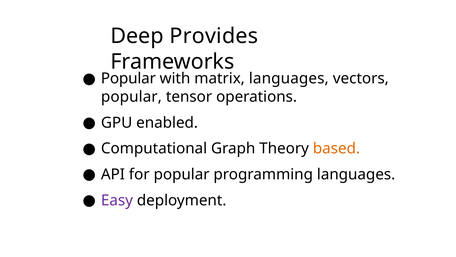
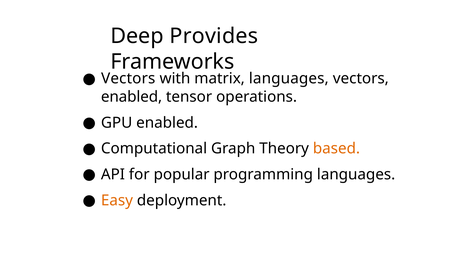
Popular at (128, 78): Popular -> Vectors
popular at (131, 97): popular -> enabled
Easy colour: purple -> orange
